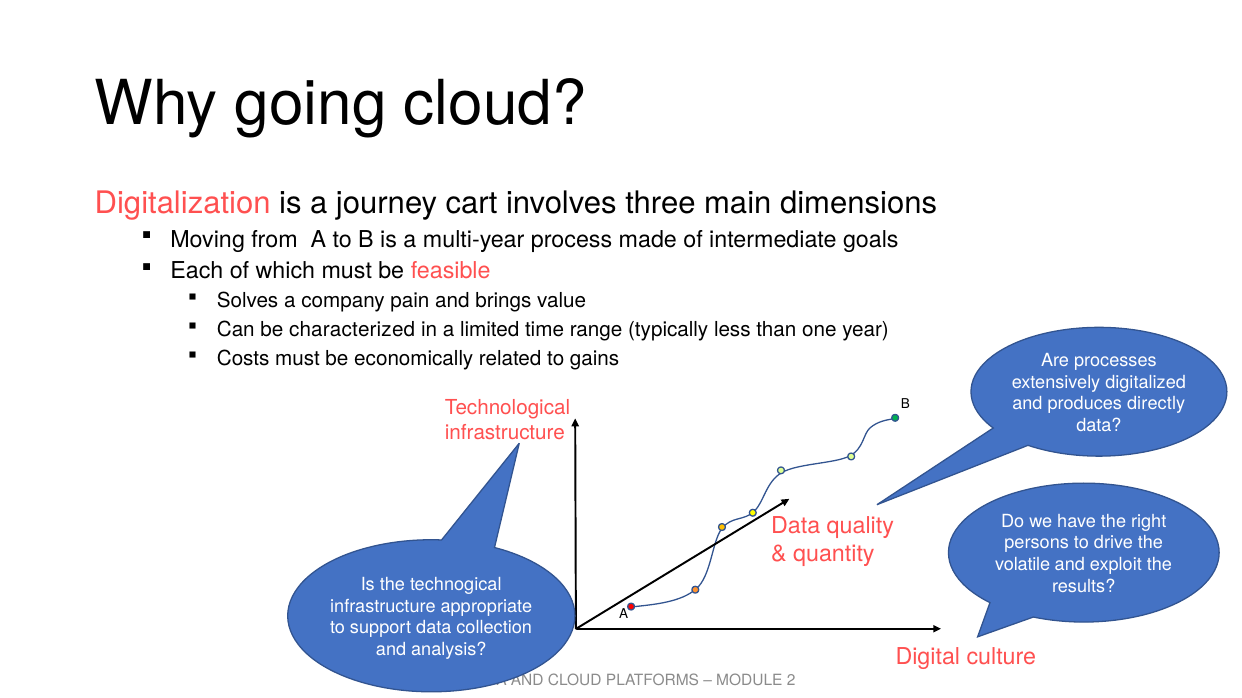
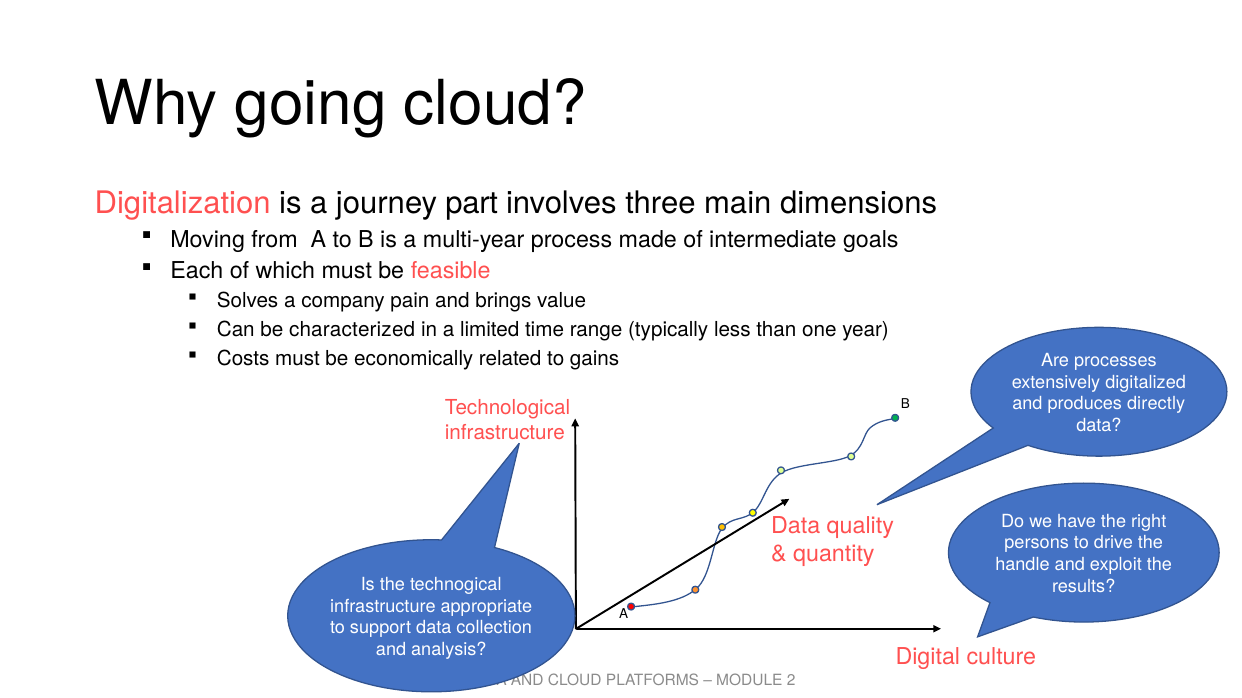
cart: cart -> part
volatile: volatile -> handle
